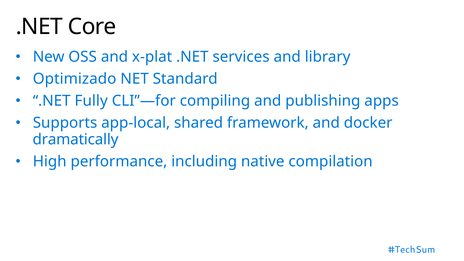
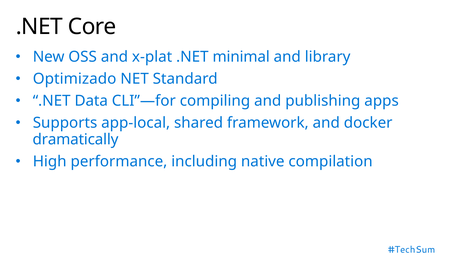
services: services -> minimal
Fully: Fully -> Data
